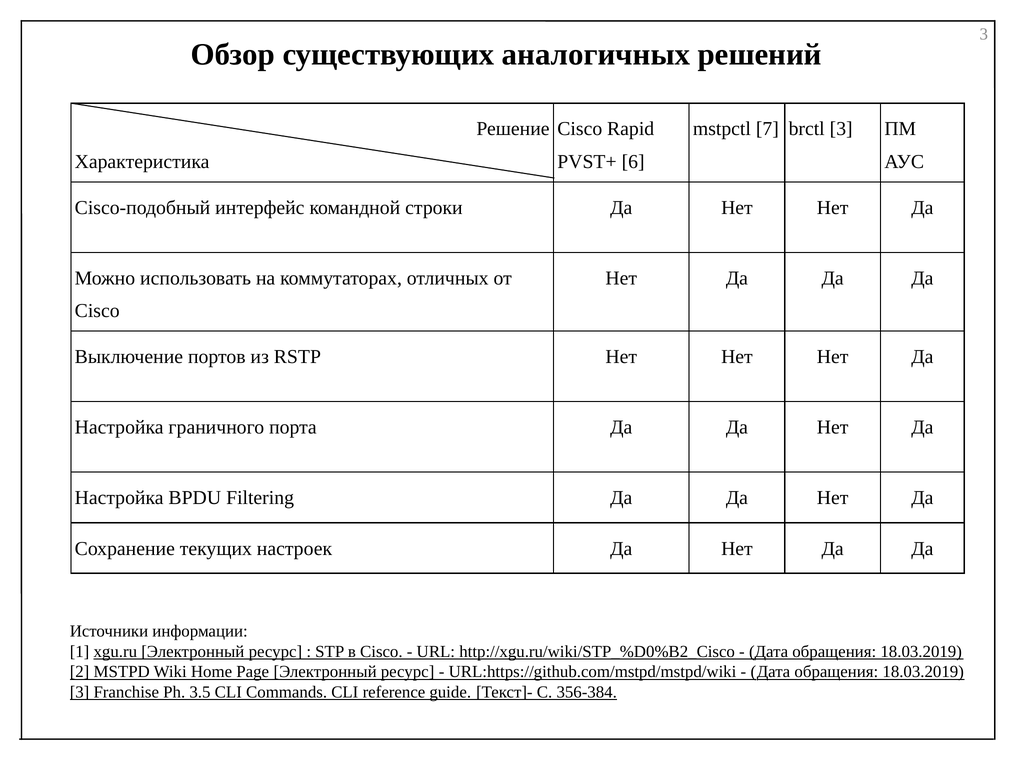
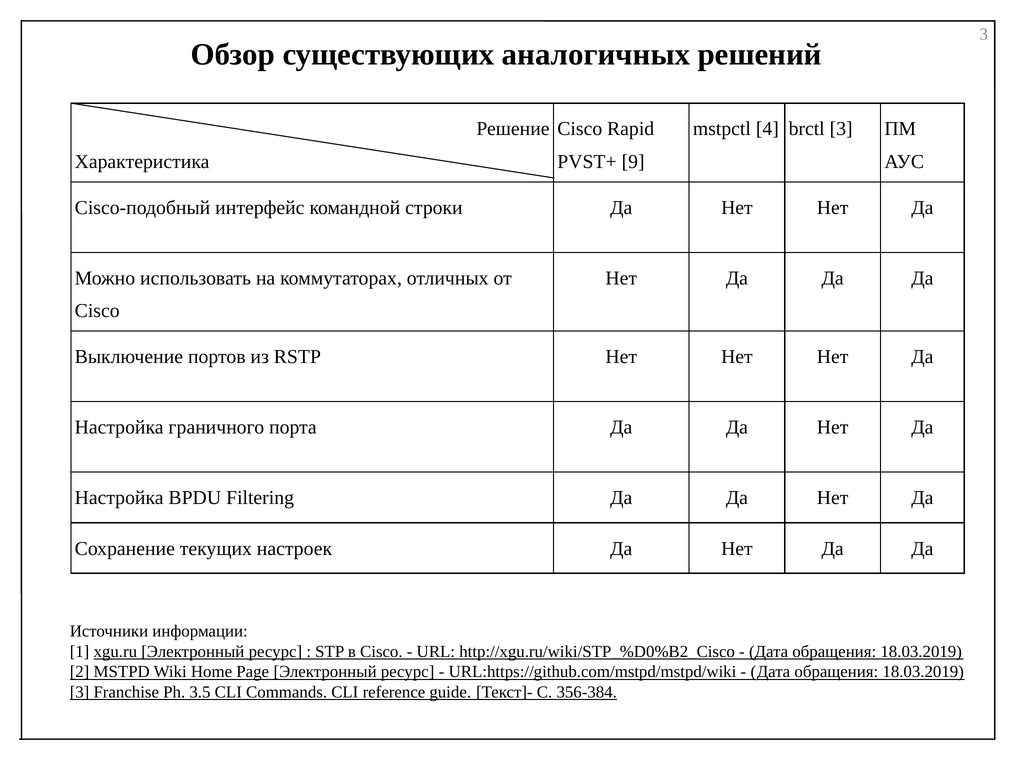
7: 7 -> 4
6: 6 -> 9
